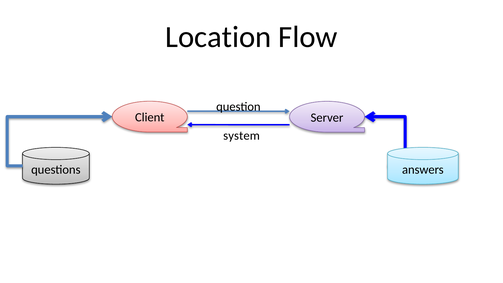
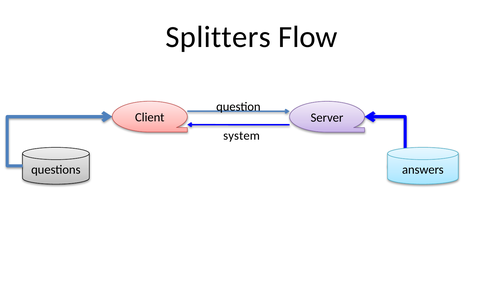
Location: Location -> Splitters
